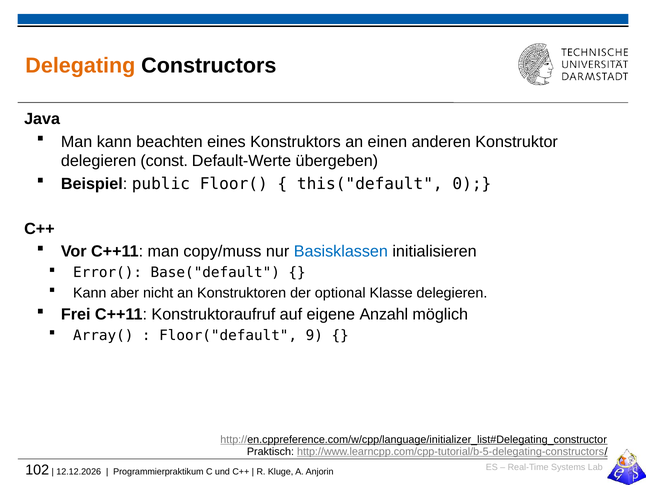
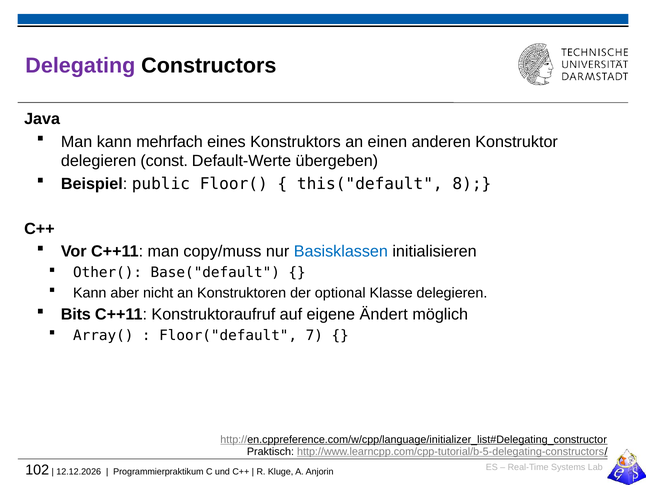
Delegating colour: orange -> purple
beachten: beachten -> mehrfach
0: 0 -> 8
Error(: Error( -> Other(
Frei: Frei -> Bits
Anzahl: Anzahl -> Ändert
9: 9 -> 7
